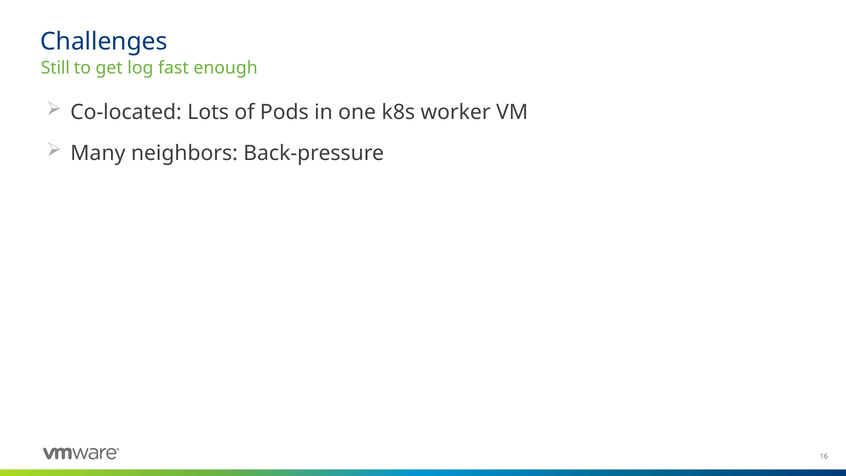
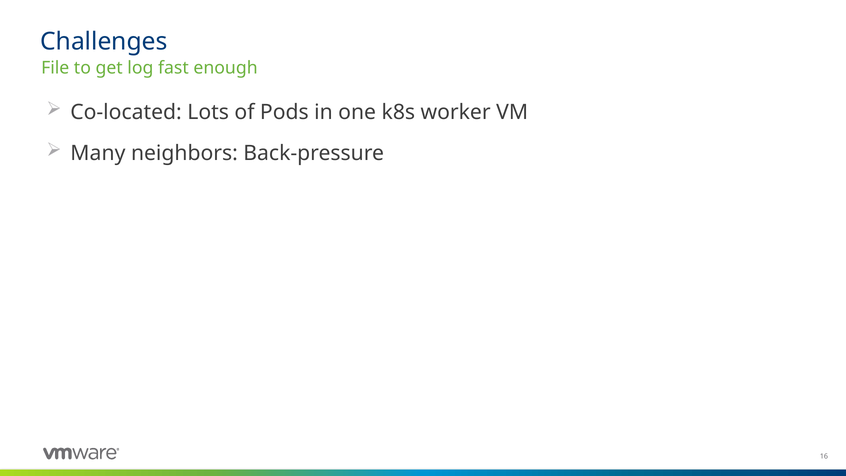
Still: Still -> File
